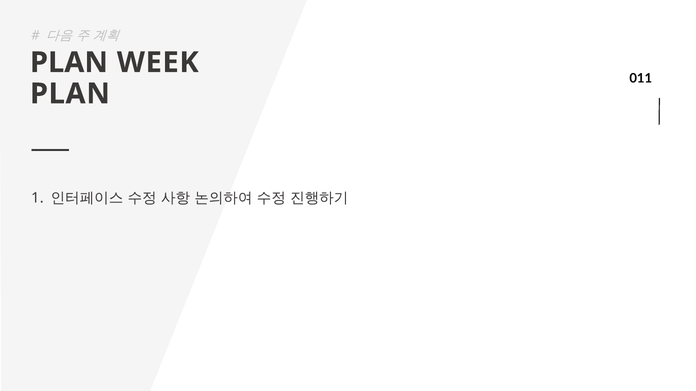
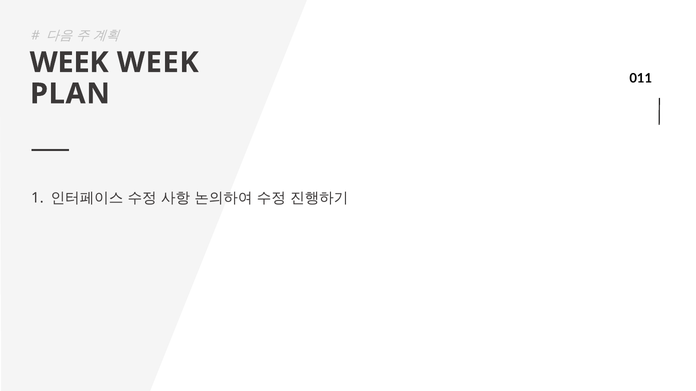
PLAN at (69, 63): PLAN -> WEEK
